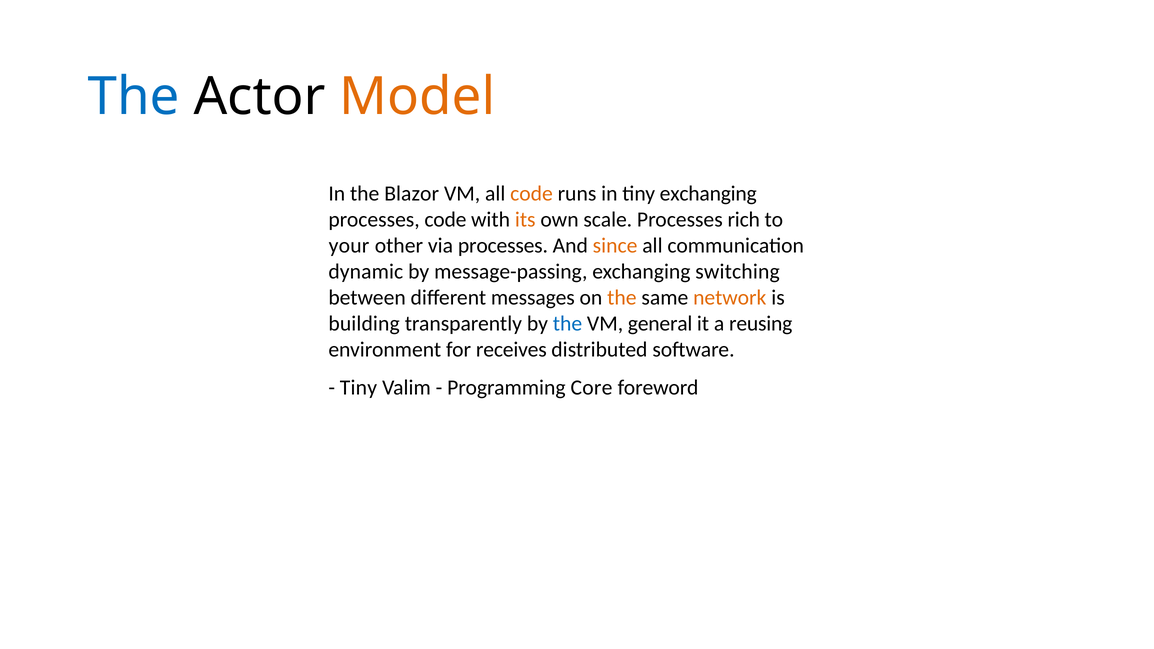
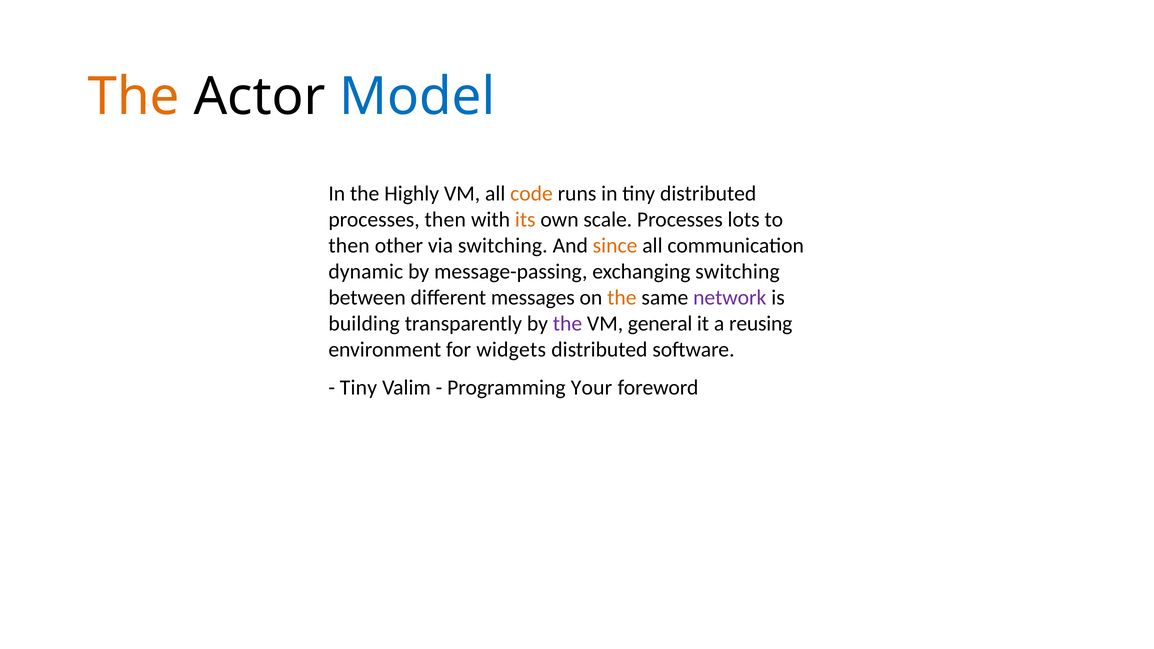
The at (134, 97) colour: blue -> orange
Model colour: orange -> blue
Blazor: Blazor -> Highly
tiny exchanging: exchanging -> distributed
processes code: code -> then
rich: rich -> lots
your at (349, 246): your -> then
via processes: processes -> switching
network colour: orange -> purple
the at (568, 324) colour: blue -> purple
receives: receives -> widgets
Core: Core -> Your
